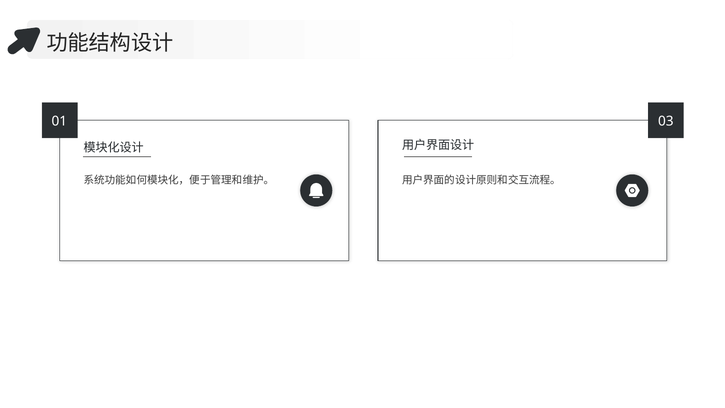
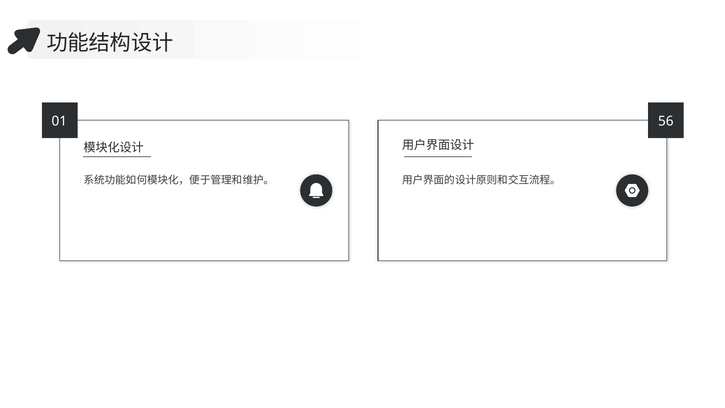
03: 03 -> 56
